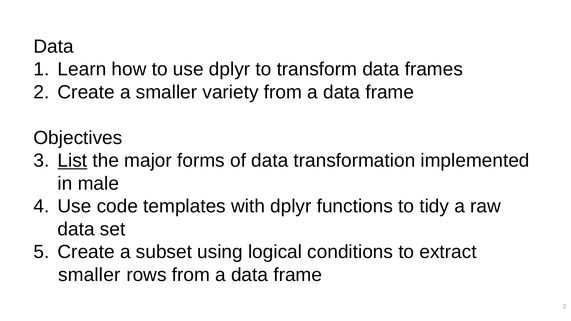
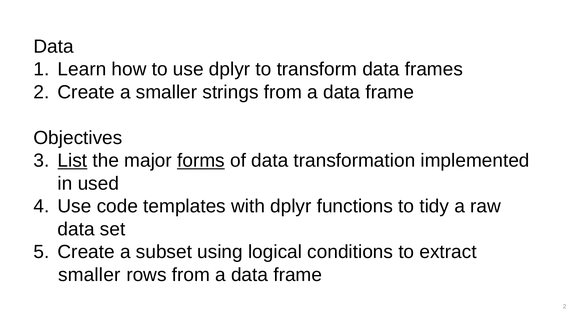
variety: variety -> strings
forms underline: none -> present
male: male -> used
